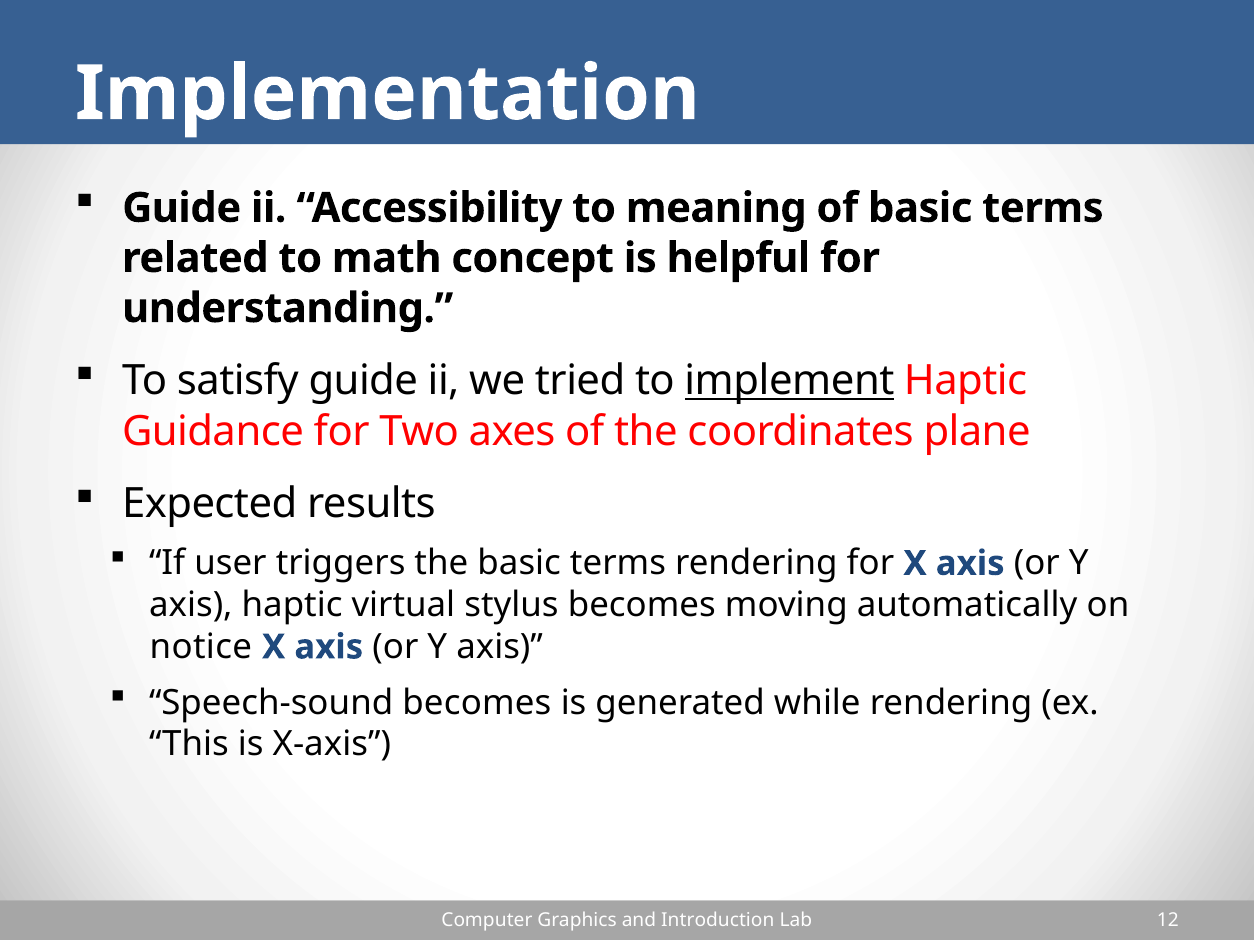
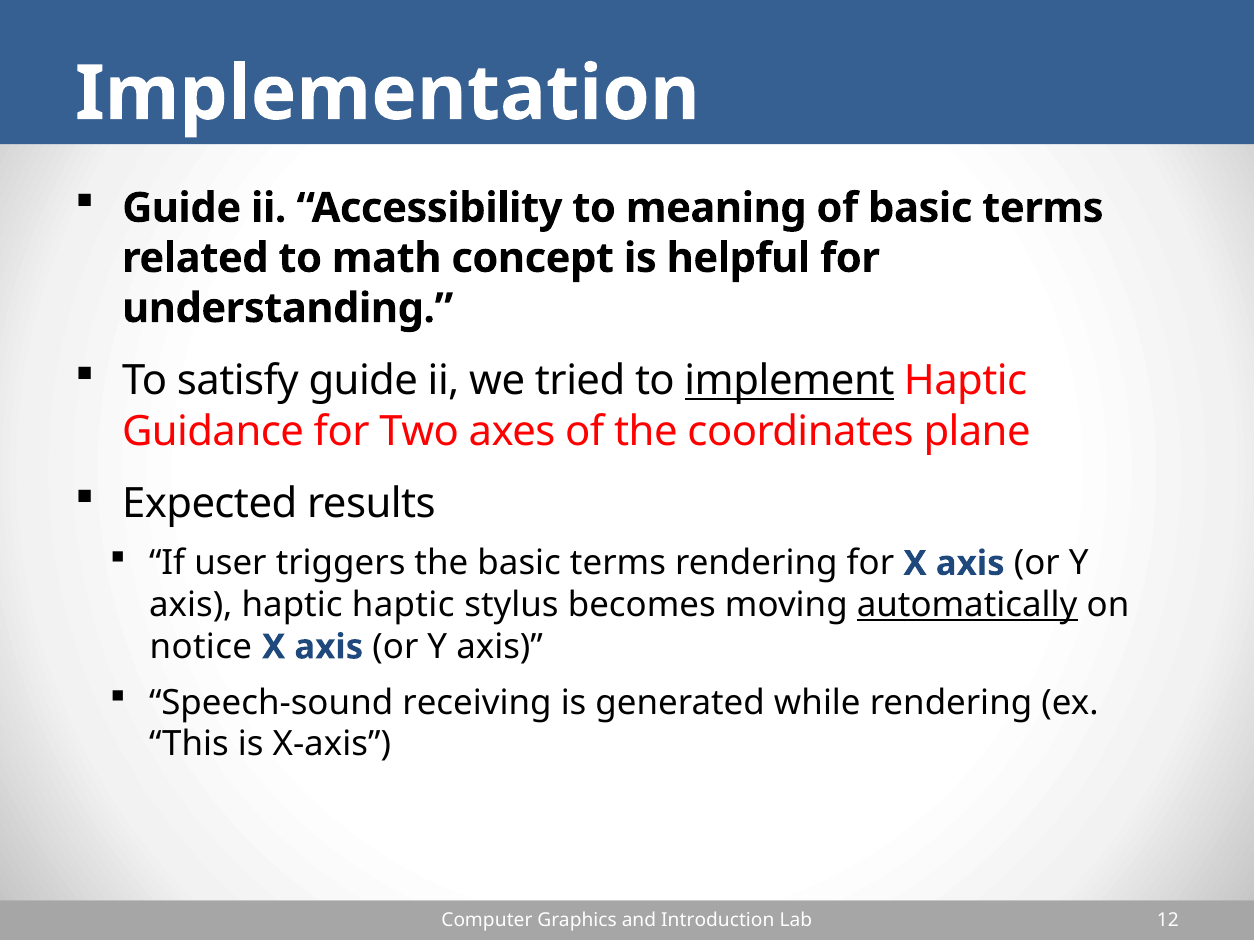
haptic virtual: virtual -> haptic
automatically underline: none -> present
Speech-sound becomes: becomes -> receiving
